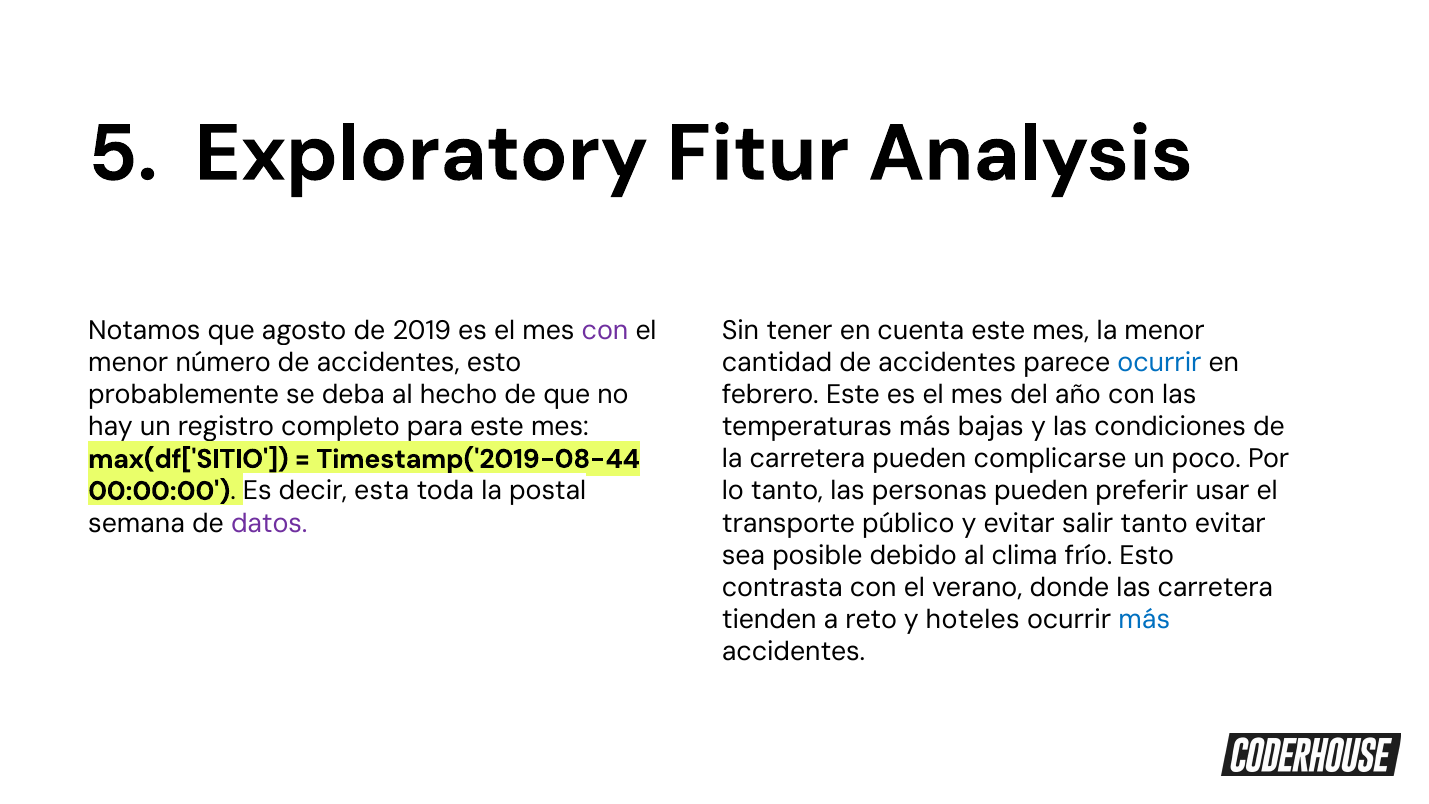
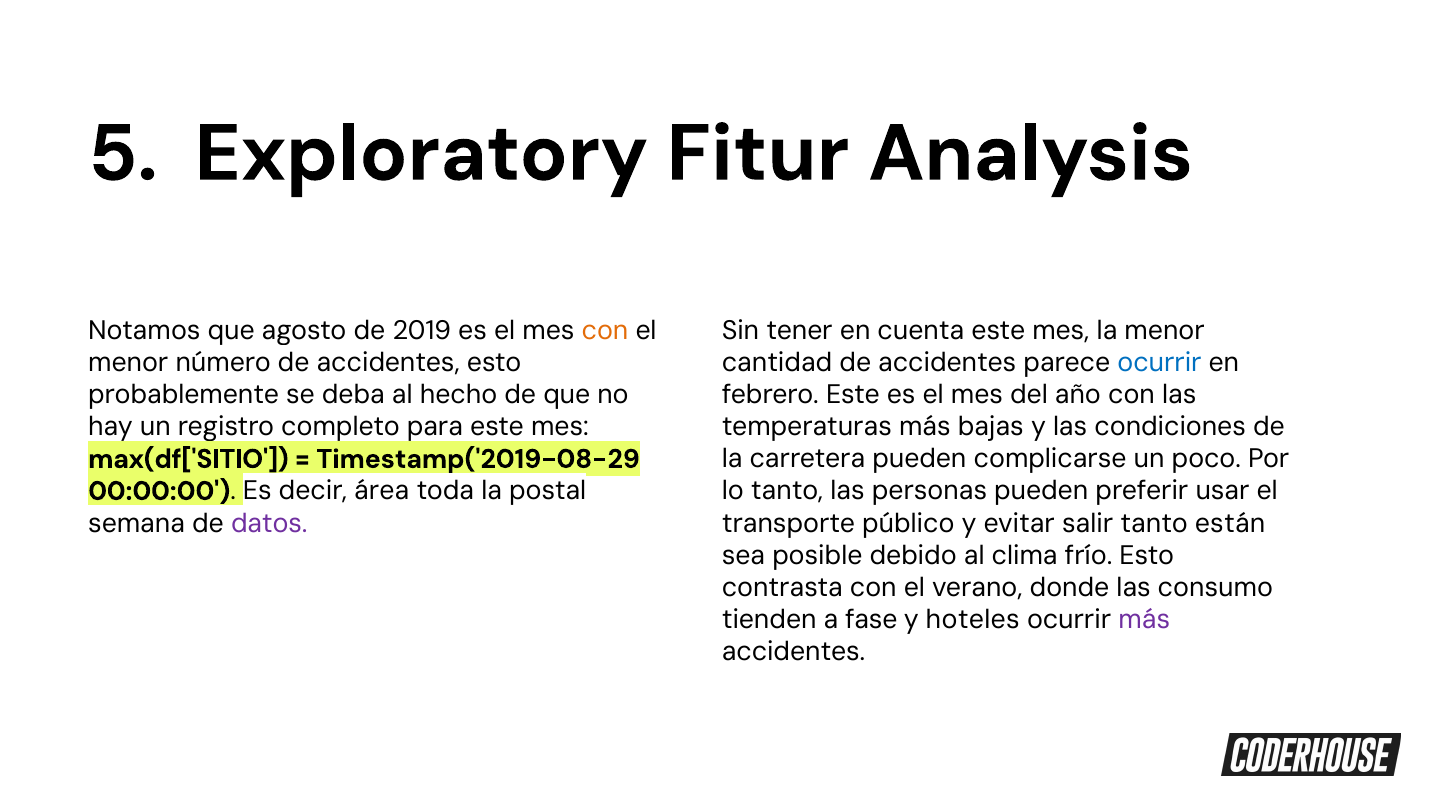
con at (605, 330) colour: purple -> orange
Timestamp('2019-08-44: Timestamp('2019-08-44 -> Timestamp('2019-08-29
esta: esta -> área
tanto evitar: evitar -> están
carretera at (1215, 587): carretera -> consumo
reto: reto -> fase
más at (1144, 620) colour: blue -> purple
